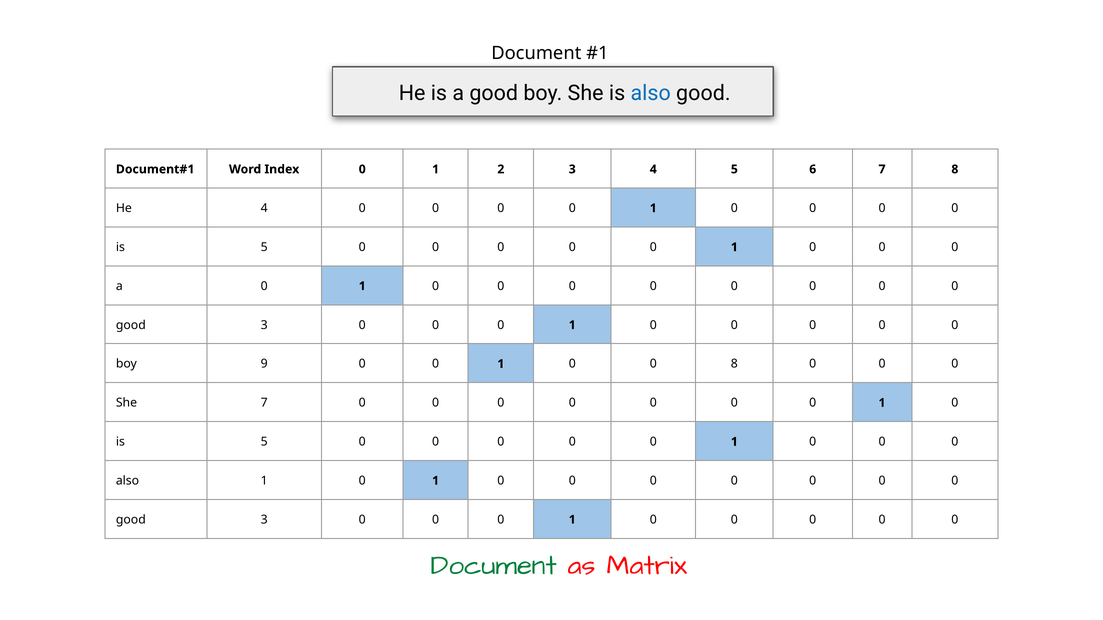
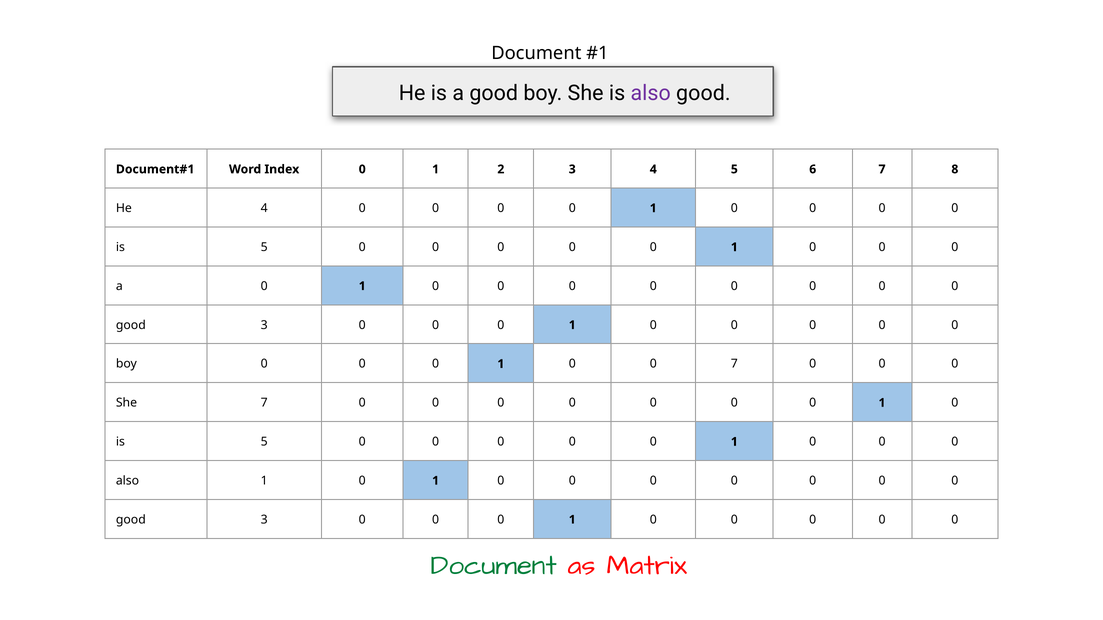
also at (651, 93) colour: blue -> purple
boy 9: 9 -> 0
0 8: 8 -> 7
